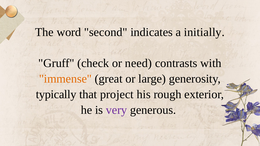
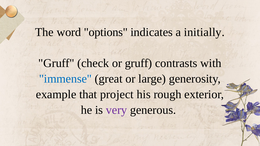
second: second -> options
or need: need -> gruff
immense colour: orange -> blue
typically: typically -> example
